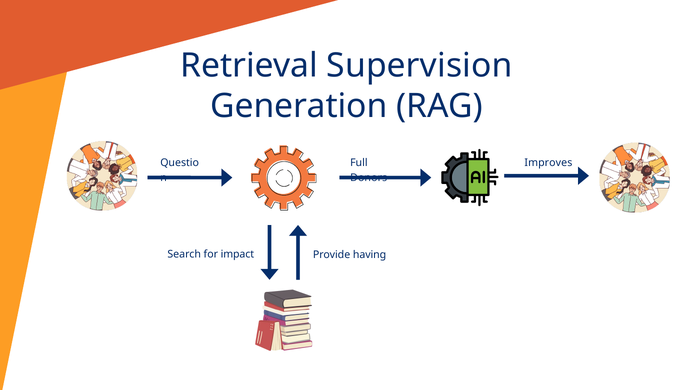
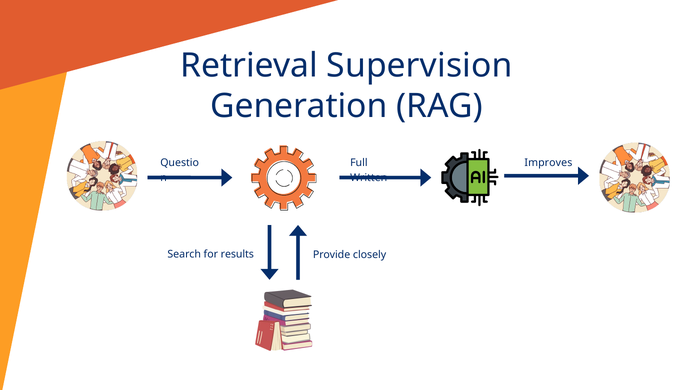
Donors: Donors -> Written
impact: impact -> results
having: having -> closely
